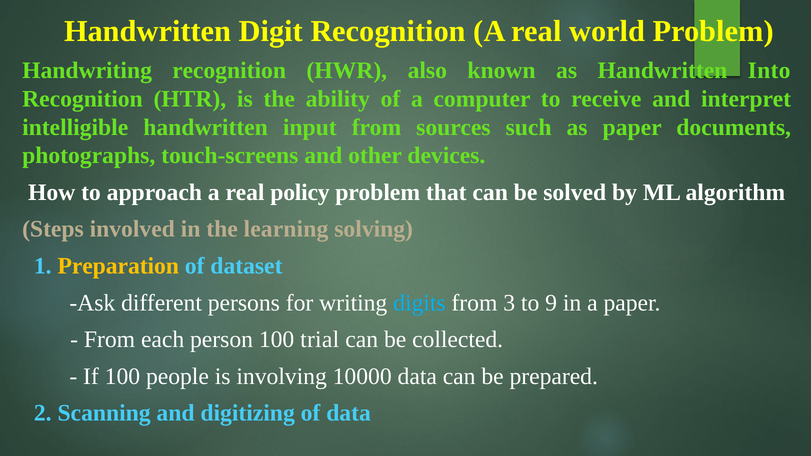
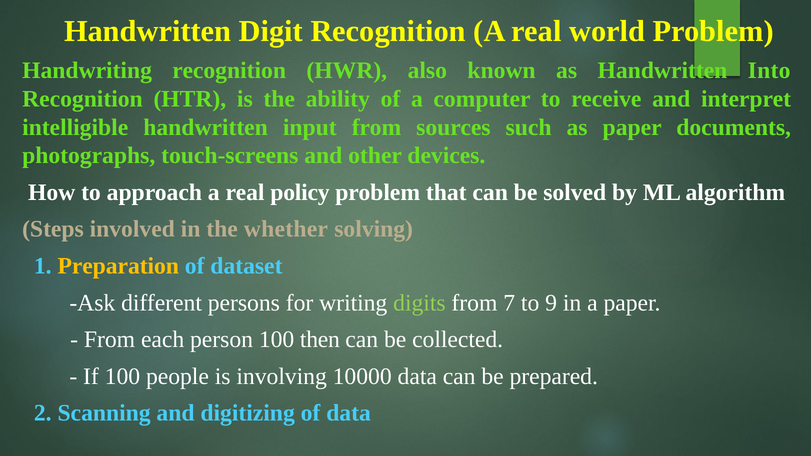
learning: learning -> whether
digits colour: light blue -> light green
3: 3 -> 7
trial: trial -> then
